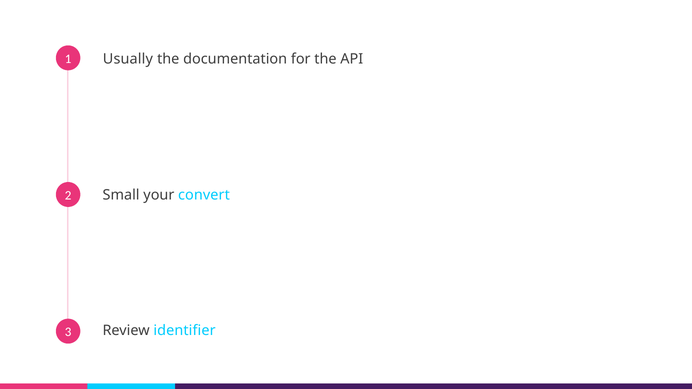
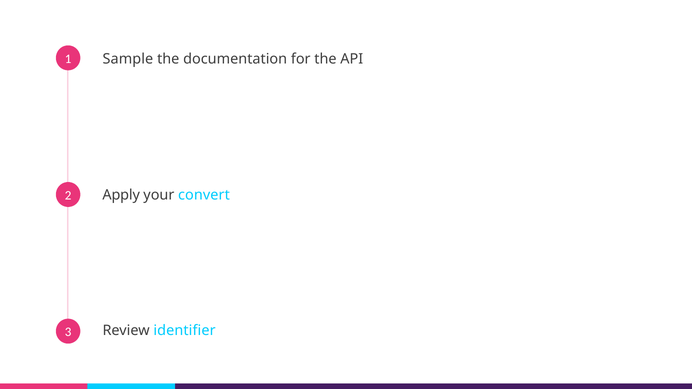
Usually: Usually -> Sample
Small: Small -> Apply
